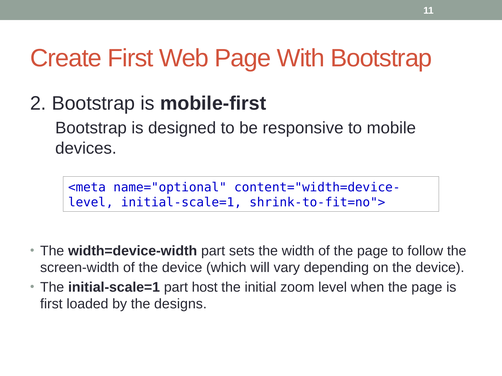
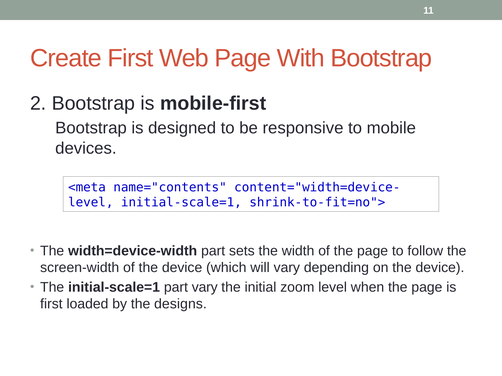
name="optional: name="optional -> name="contents
part host: host -> vary
